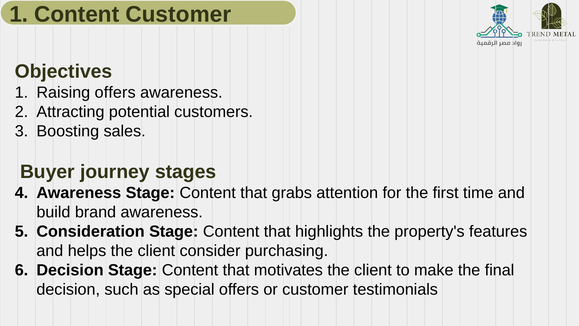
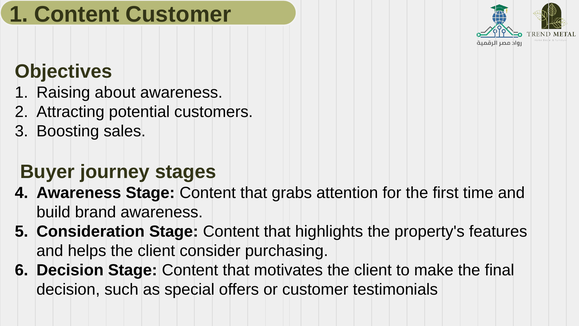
Raising offers: offers -> about
